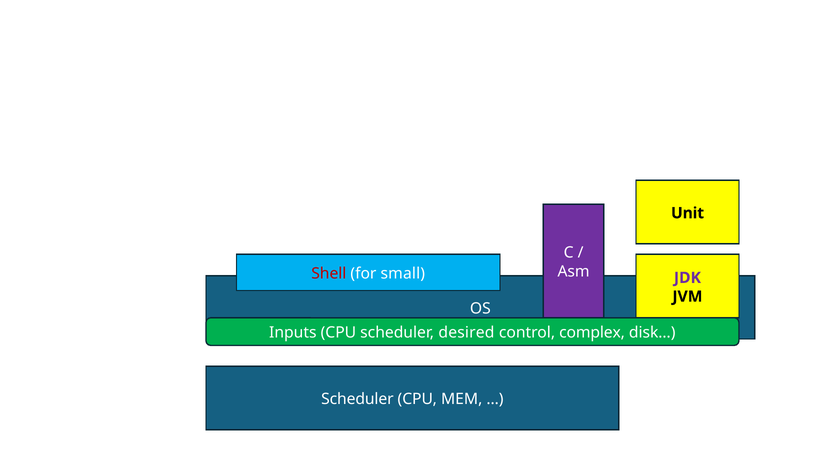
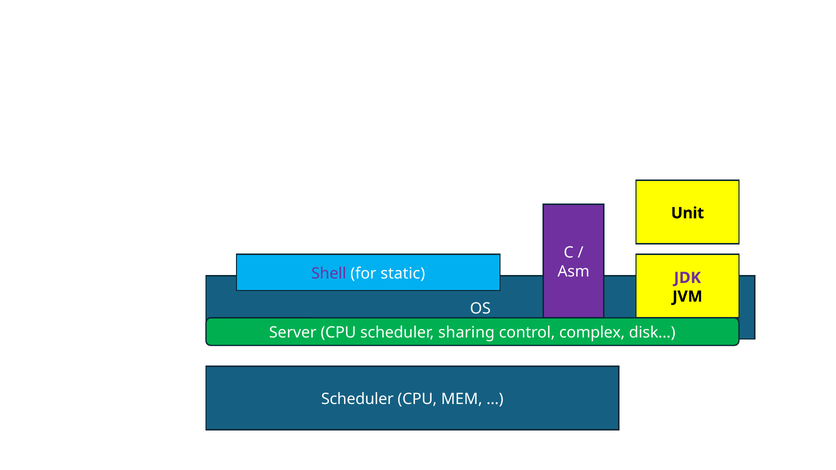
Shell colour: red -> purple
small: small -> static
Inputs: Inputs -> Server
desired: desired -> sharing
